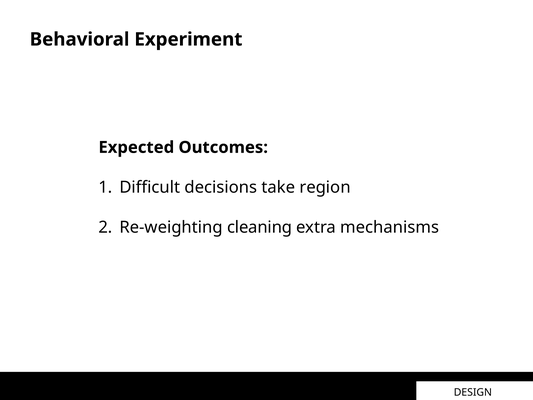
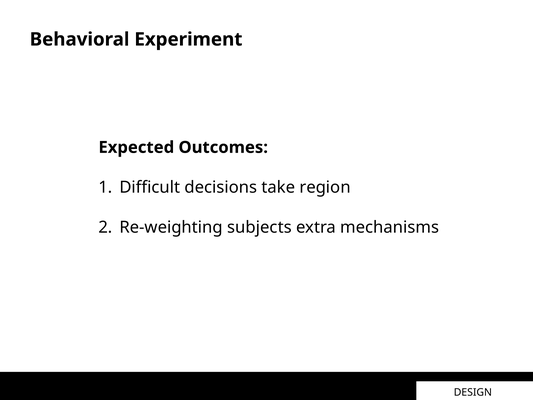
cleaning: cleaning -> subjects
